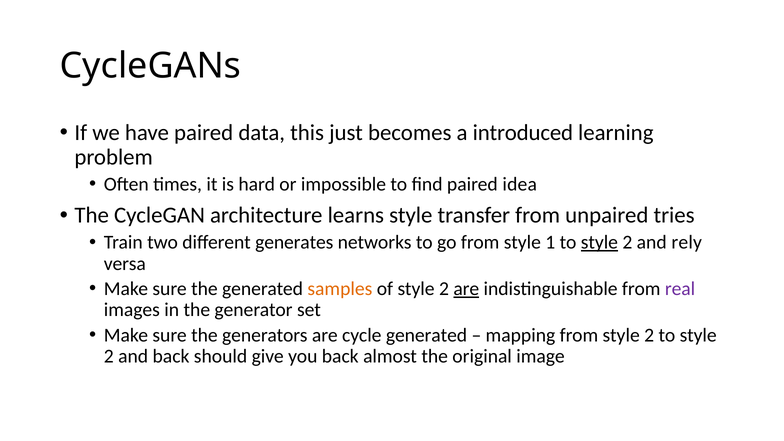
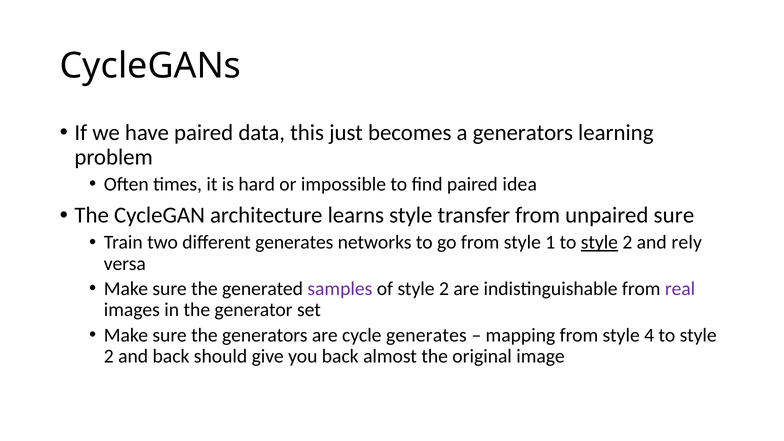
a introduced: introduced -> generators
unpaired tries: tries -> sure
samples colour: orange -> purple
are at (466, 289) underline: present -> none
cycle generated: generated -> generates
from style 2: 2 -> 4
